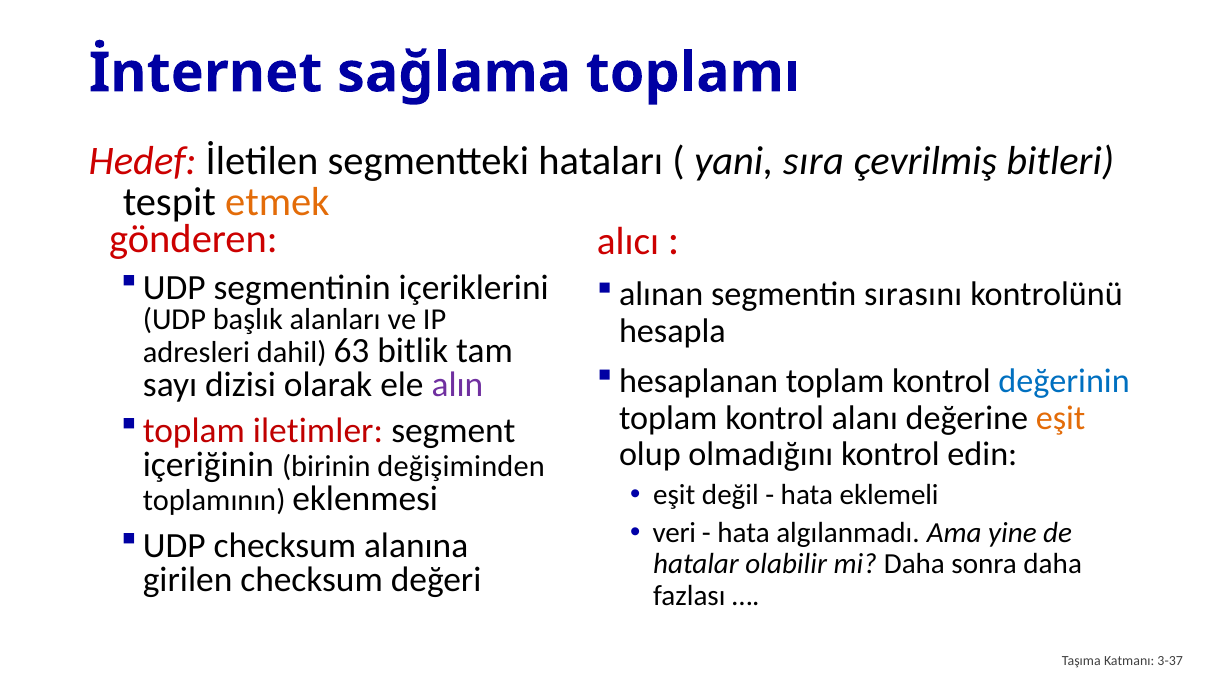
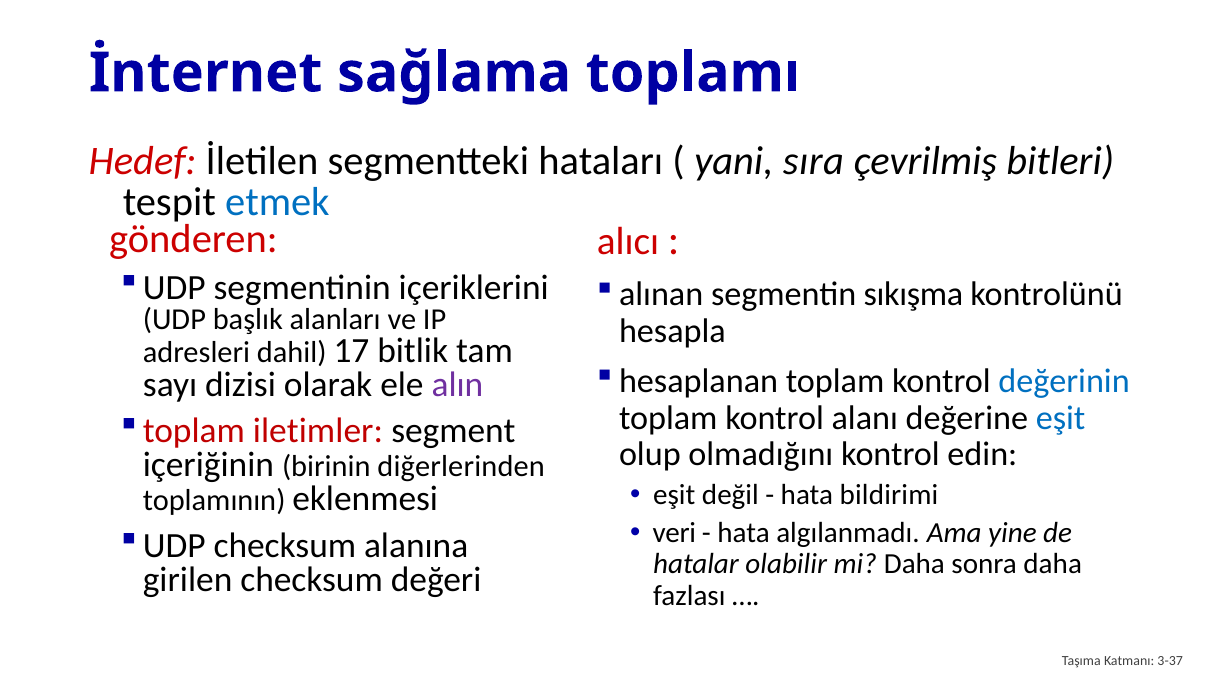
etmek colour: orange -> blue
sırasını: sırasını -> sıkışma
63: 63 -> 17
eşit at (1061, 418) colour: orange -> blue
değişiminden: değişiminden -> diğerlerinden
eklemeli: eklemeli -> bildirimi
